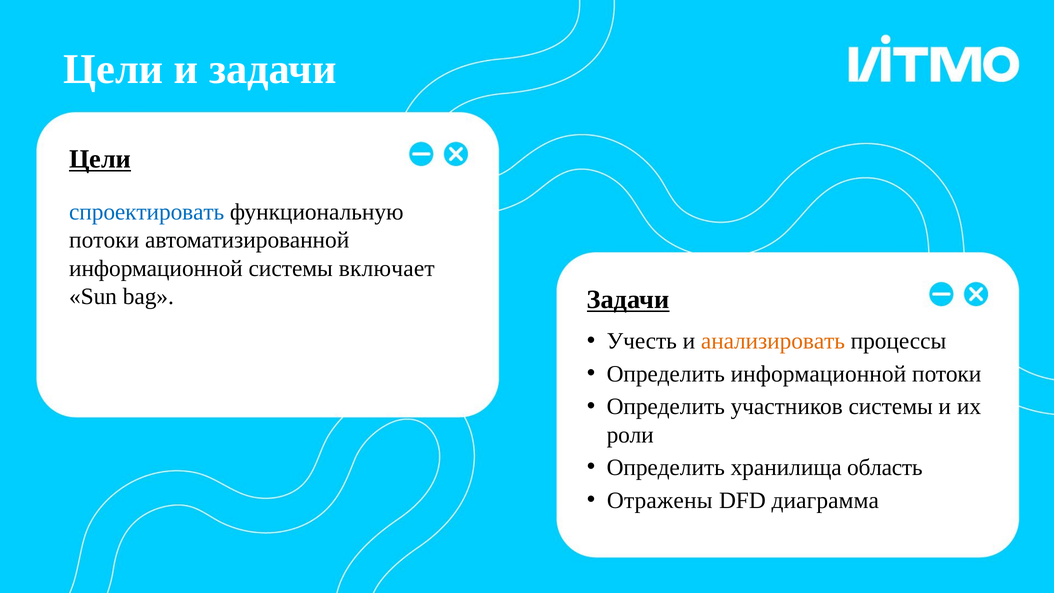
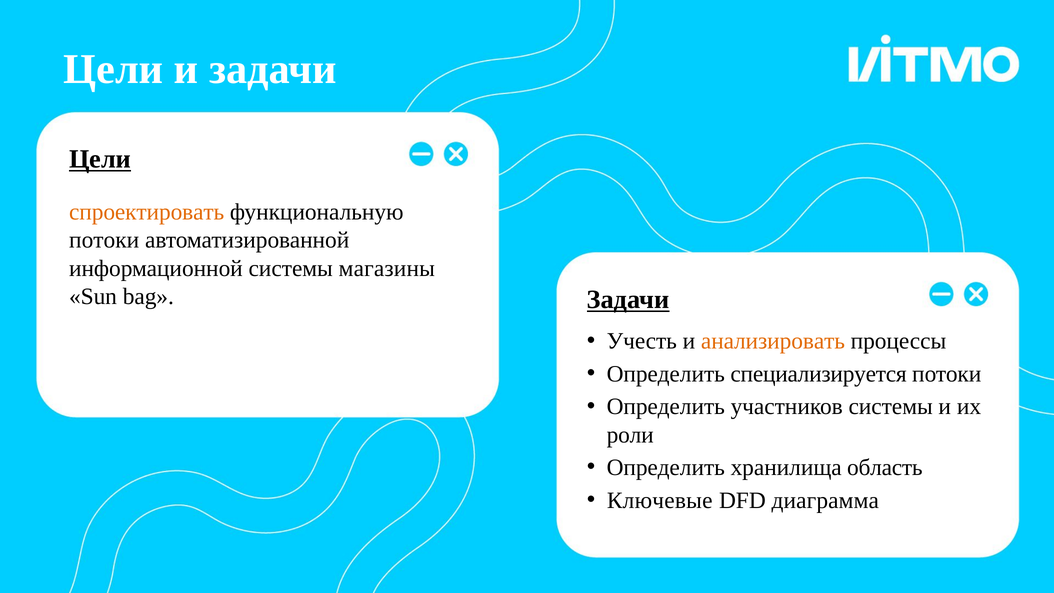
спроектировать colour: blue -> orange
включает: включает -> магазины
Определить информационной: информационной -> специализируется
Отражены: Отражены -> Ключевые
